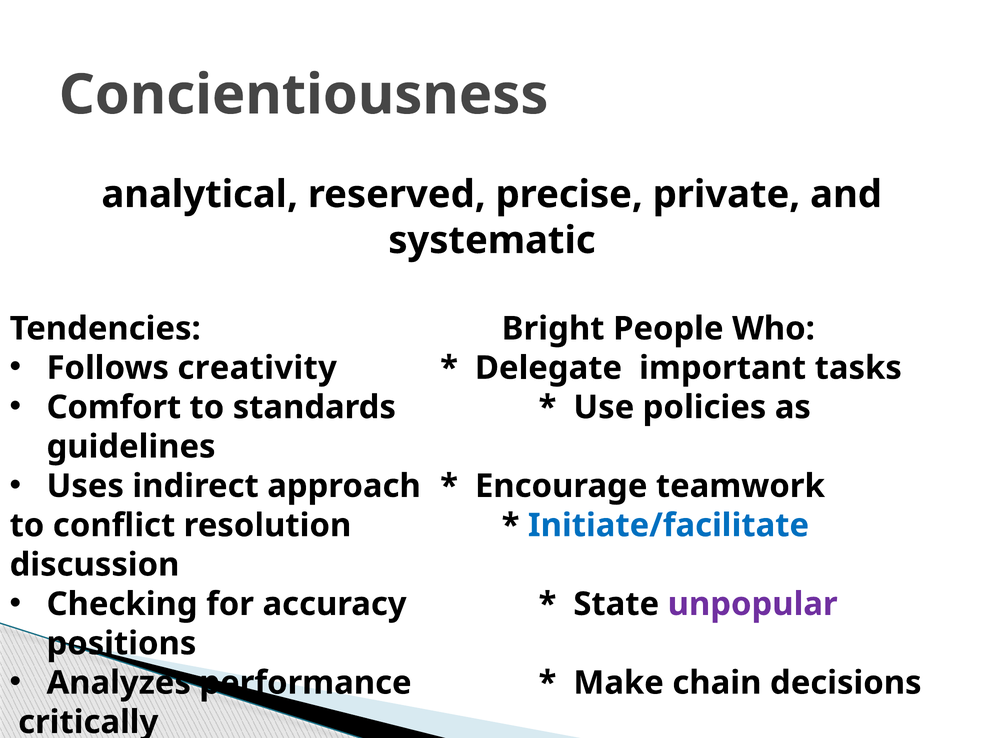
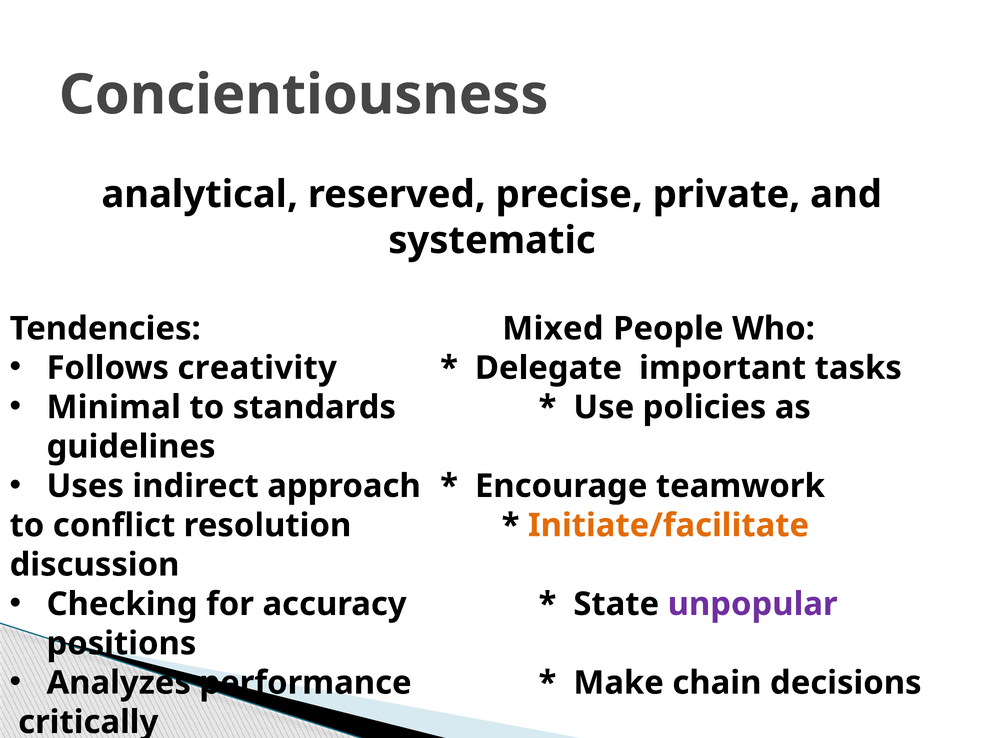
Bright: Bright -> Mixed
Comfort: Comfort -> Minimal
Initiate/facilitate colour: blue -> orange
